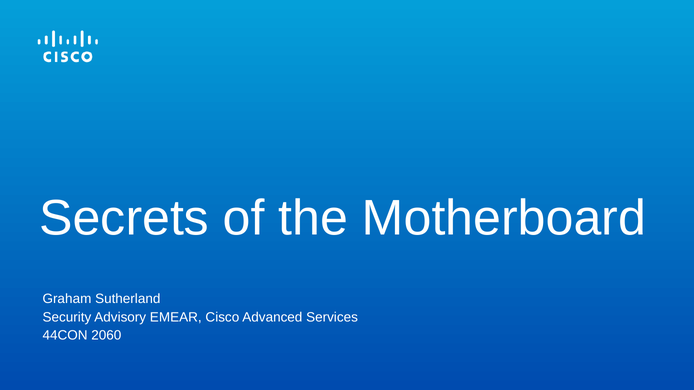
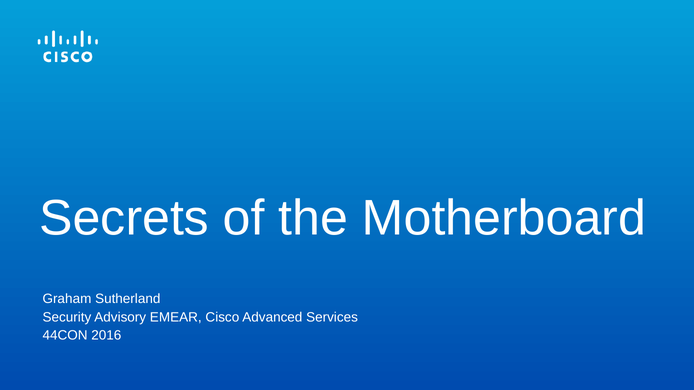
2060: 2060 -> 2016
